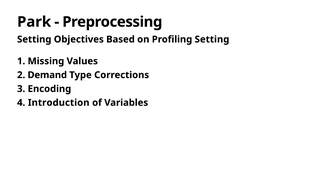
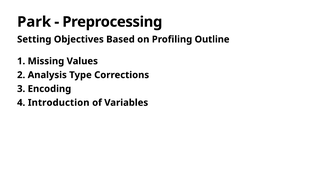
Profiling Setting: Setting -> Outline
Demand: Demand -> Analysis
